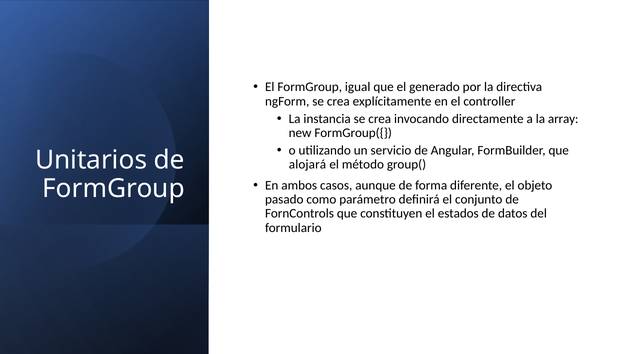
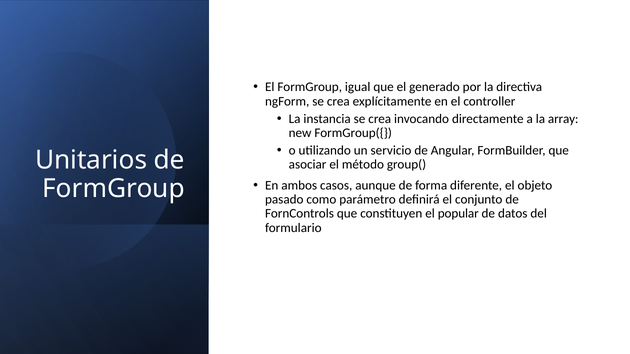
alojará: alojará -> asociar
estados: estados -> popular
